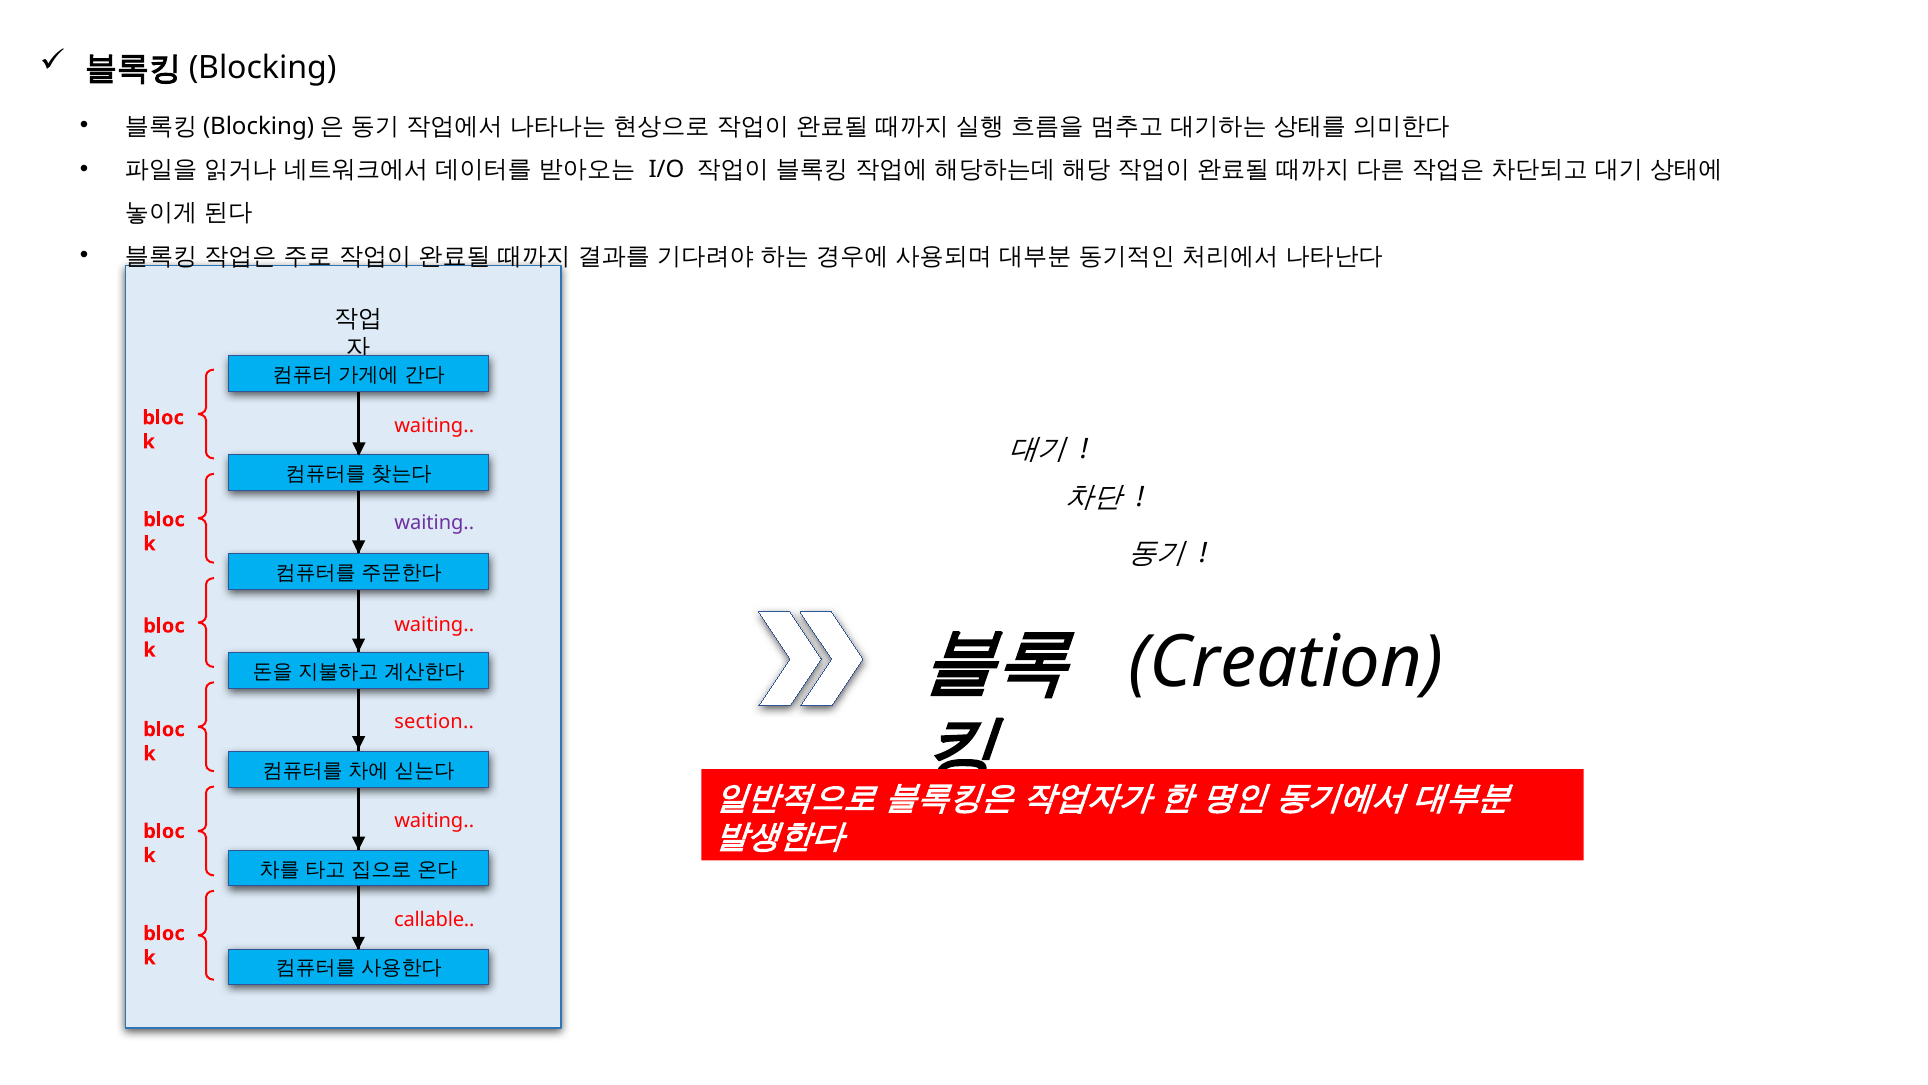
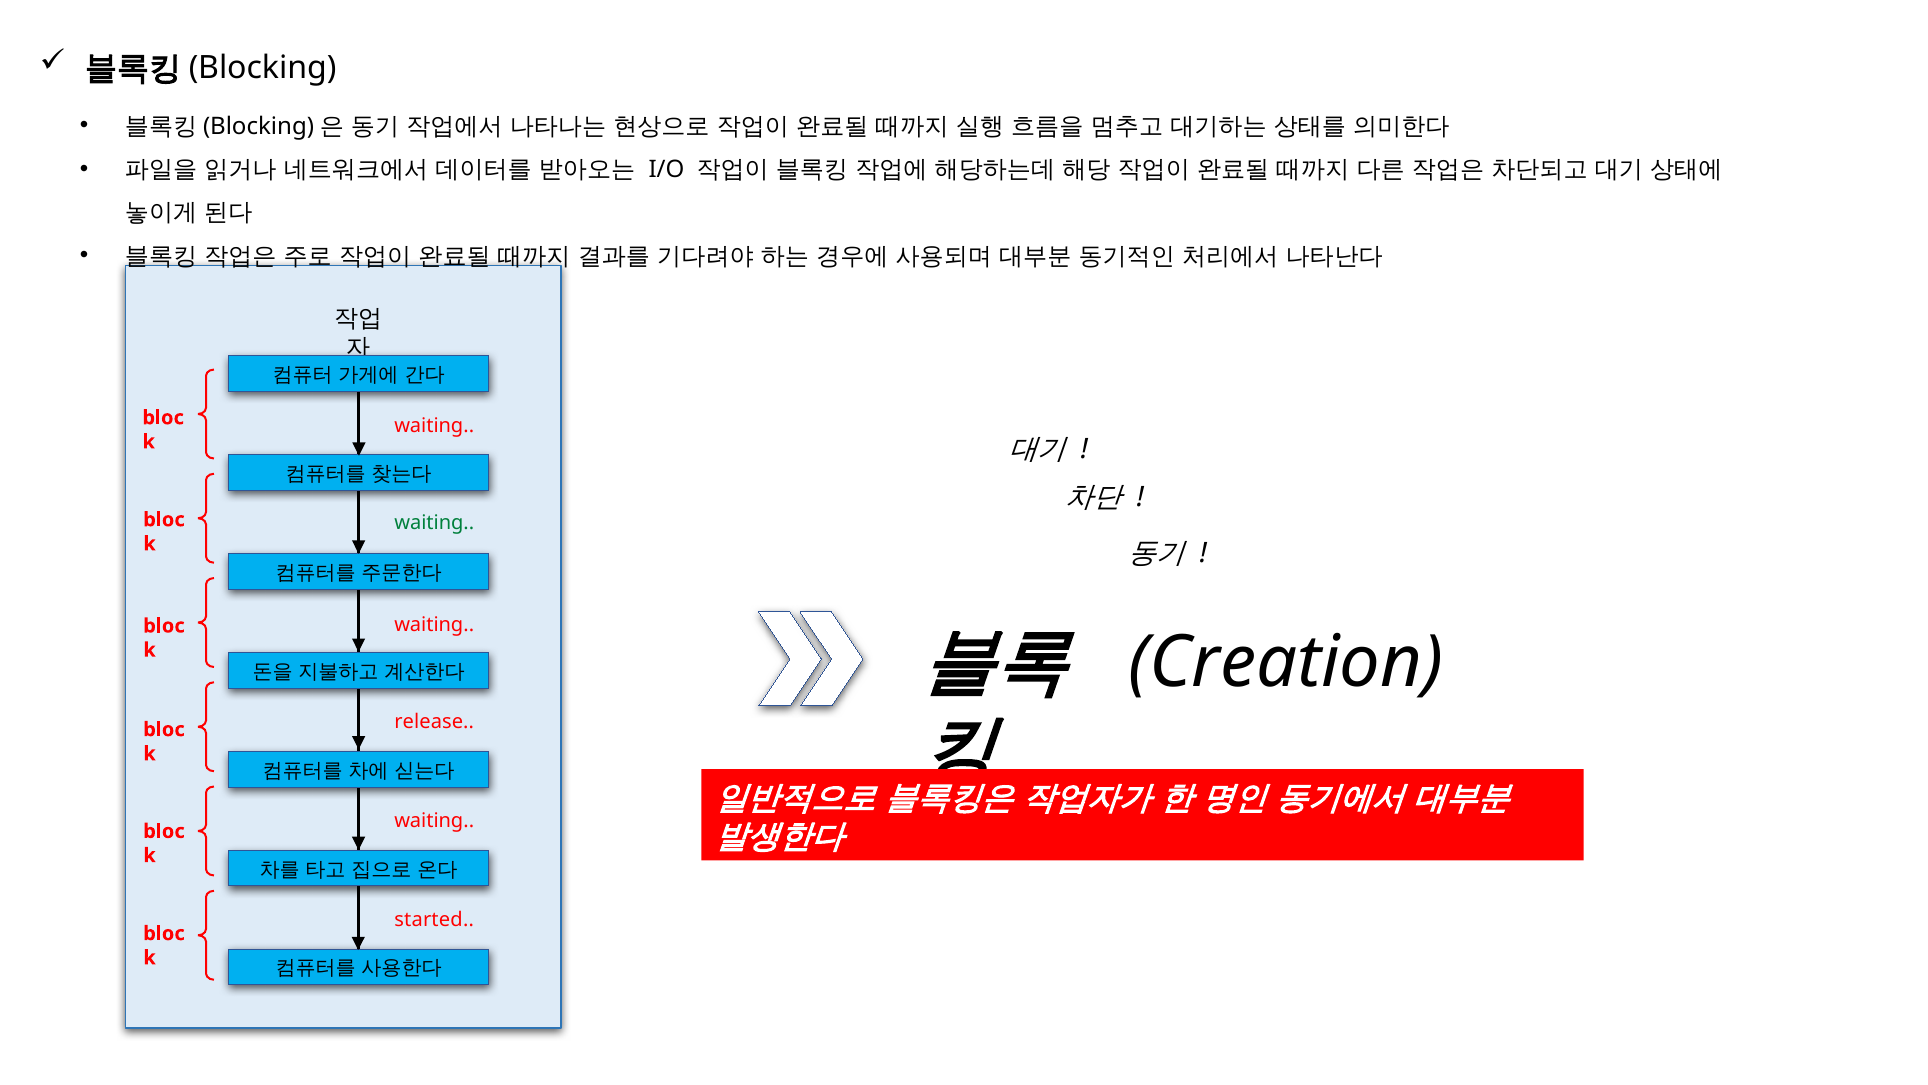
waiting at (434, 522) colour: purple -> green
section: section -> release
callable: callable -> started
